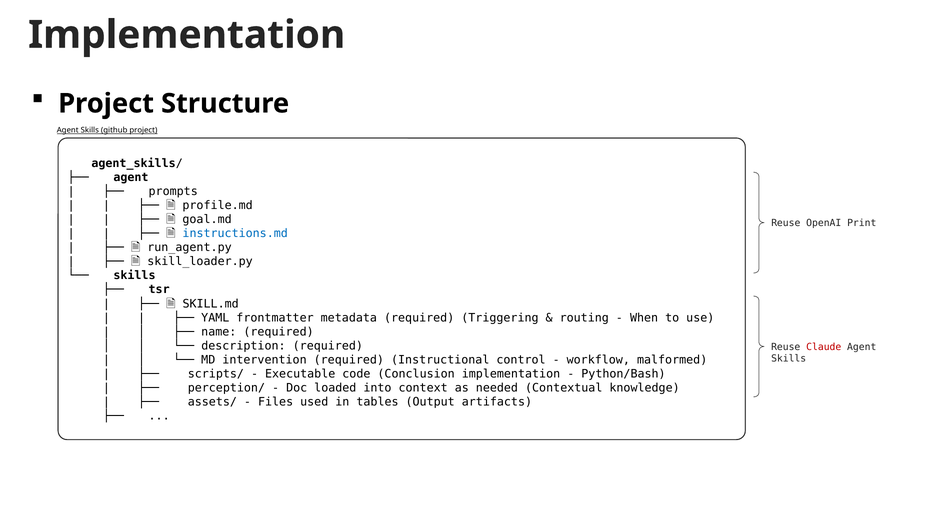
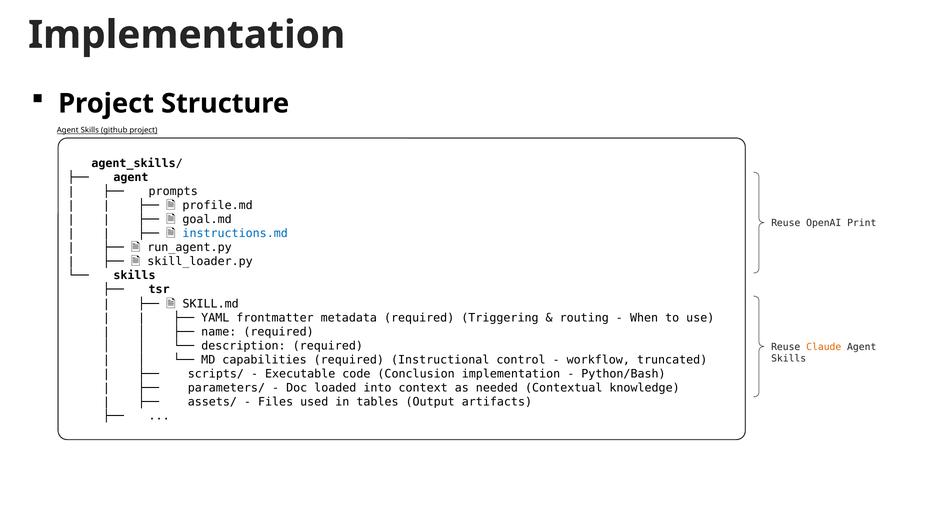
Claude colour: red -> orange
intervention: intervention -> capabilities
malformed: malformed -> truncated
perception/: perception/ -> parameters/
